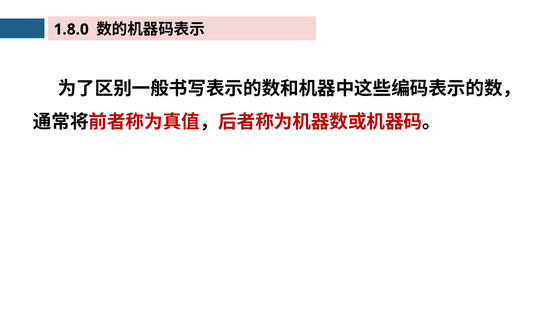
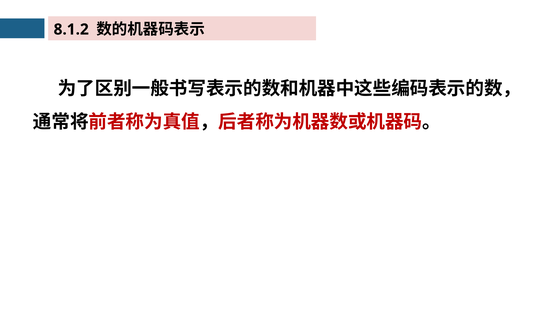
1.8.0: 1.8.0 -> 8.1.2
